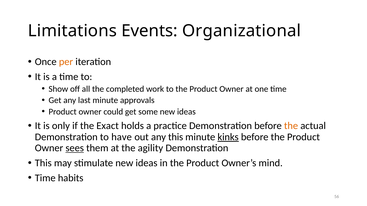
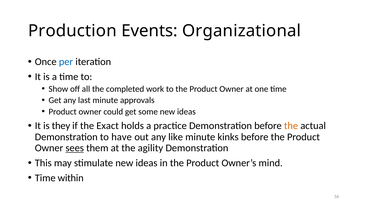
Limitations: Limitations -> Production
per colour: orange -> blue
only: only -> they
any this: this -> like
kinks underline: present -> none
habits: habits -> within
